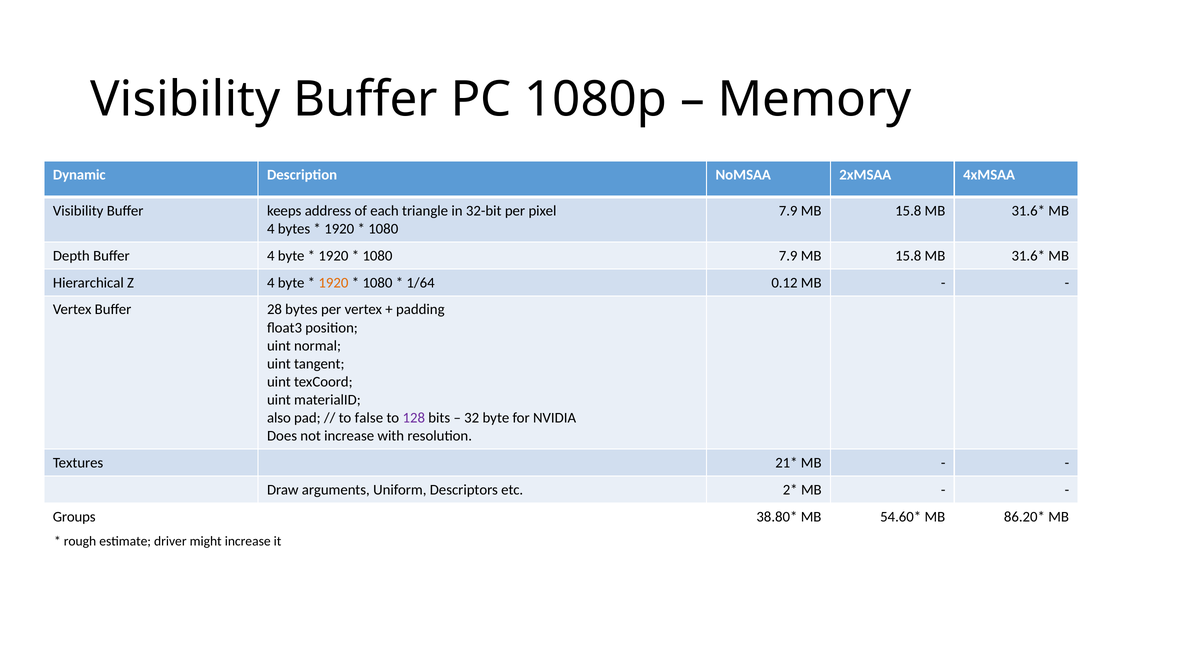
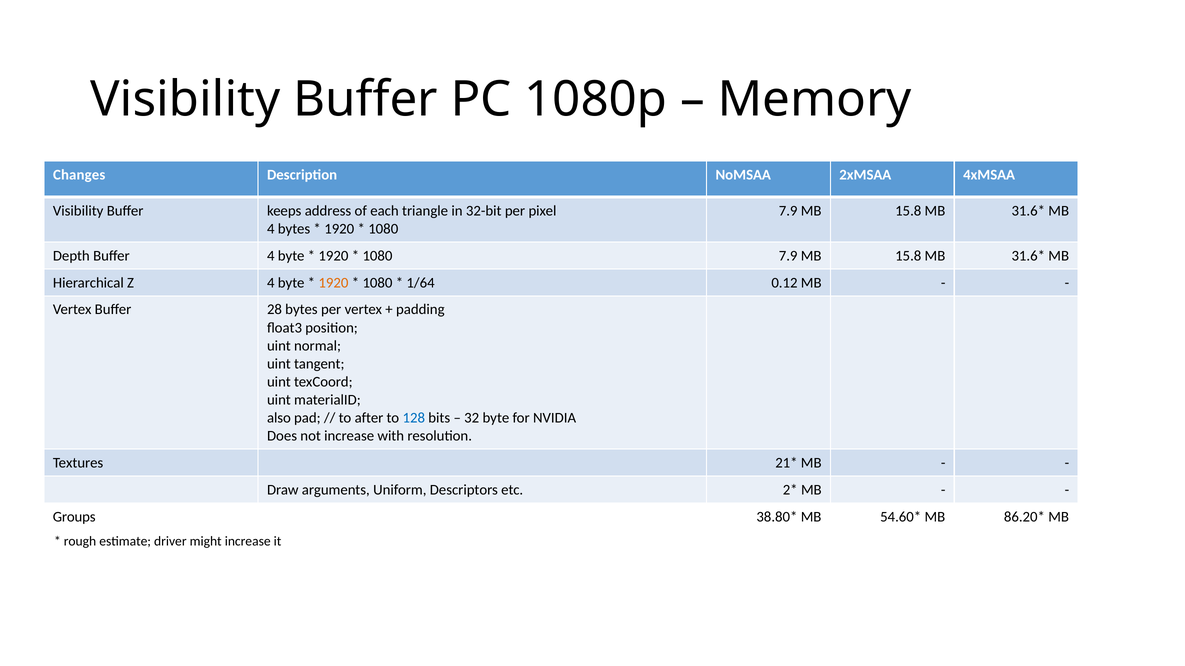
Dynamic: Dynamic -> Changes
false: false -> after
128 colour: purple -> blue
